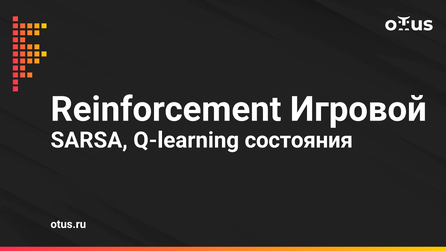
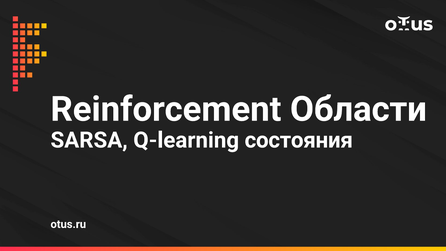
Игровой: Игровой -> Области
